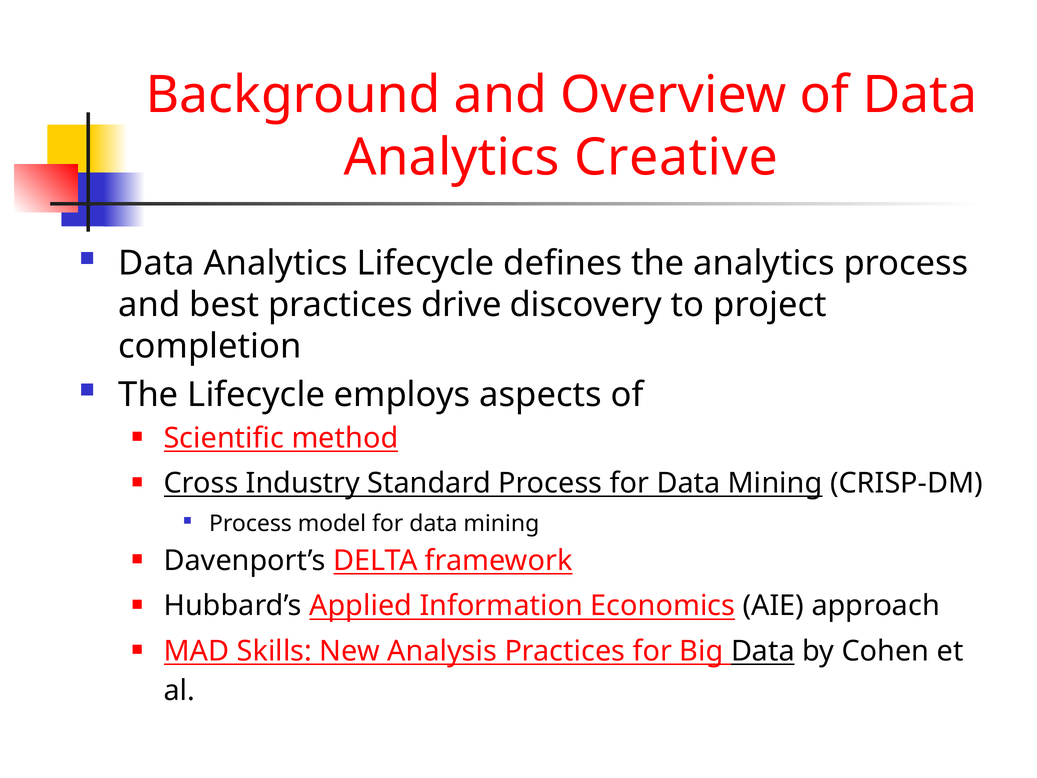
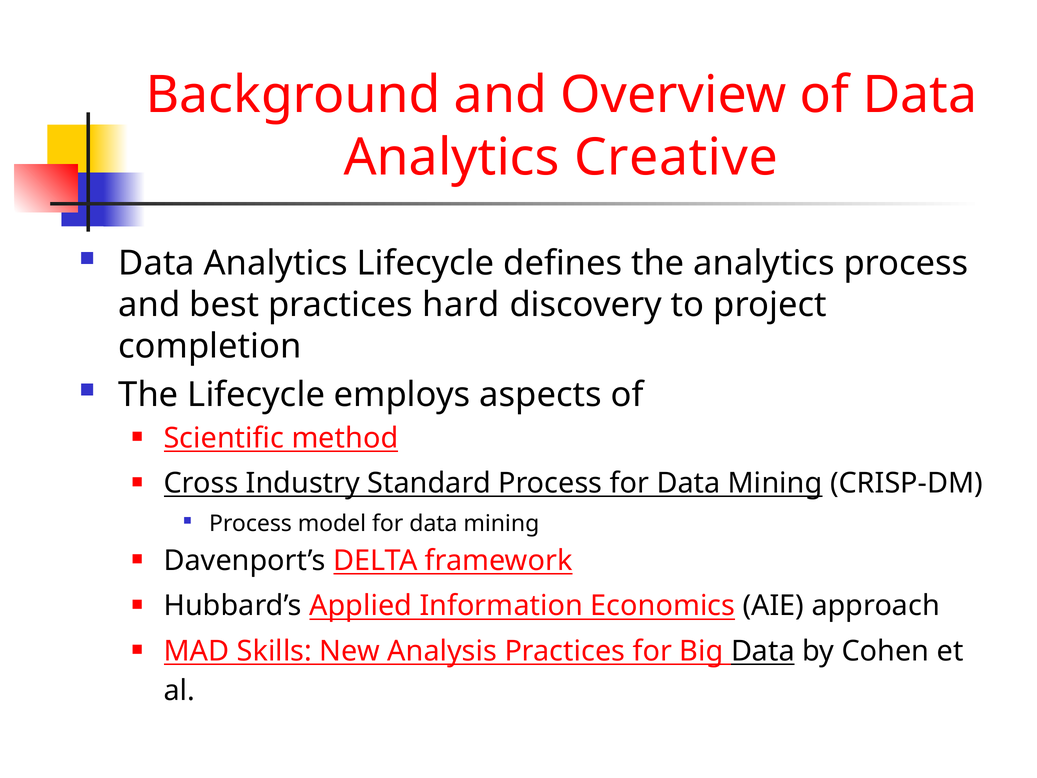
drive: drive -> hard
